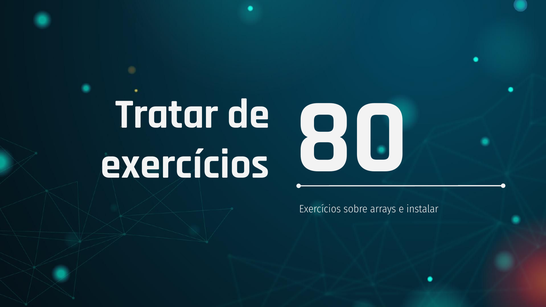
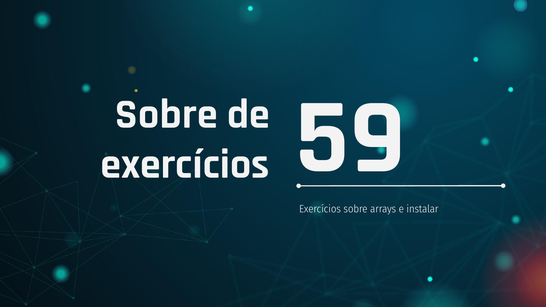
Tratar at (167, 114): Tratar -> Sobre
80: 80 -> 59
